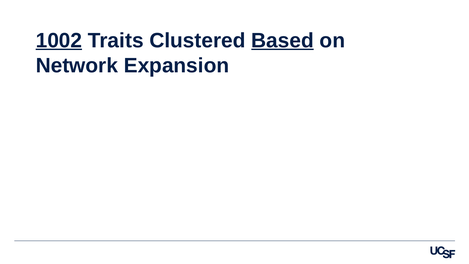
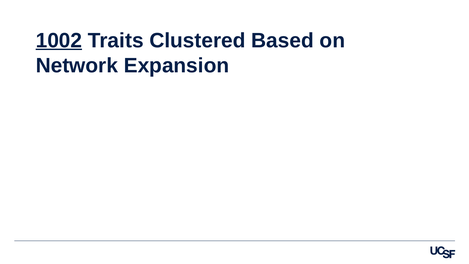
Based underline: present -> none
